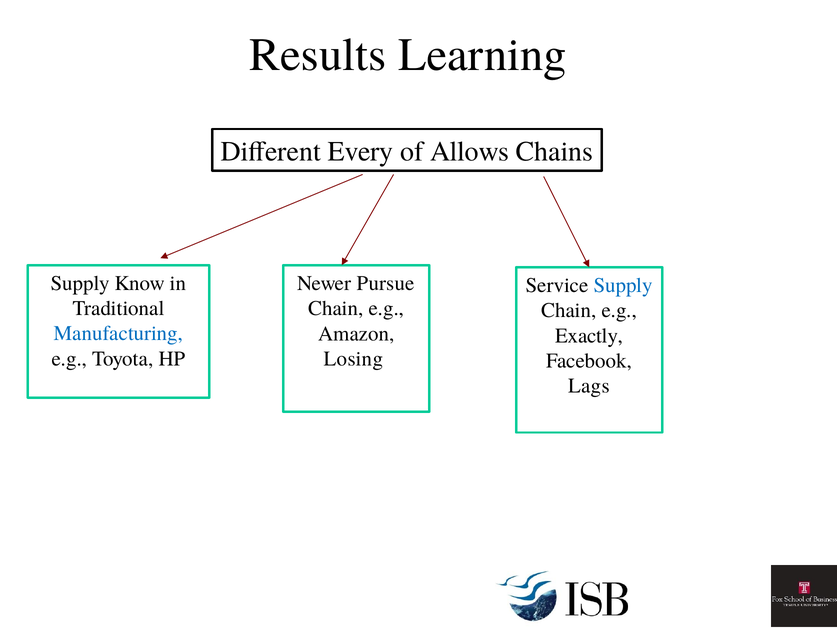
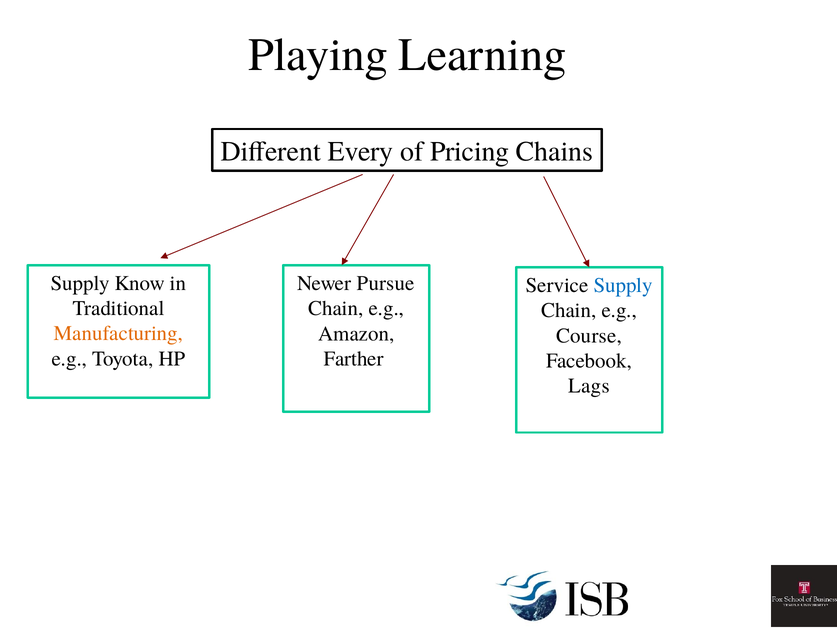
Results: Results -> Playing
Allows: Allows -> Pricing
Manufacturing colour: blue -> orange
Exactly: Exactly -> Course
Losing: Losing -> Farther
